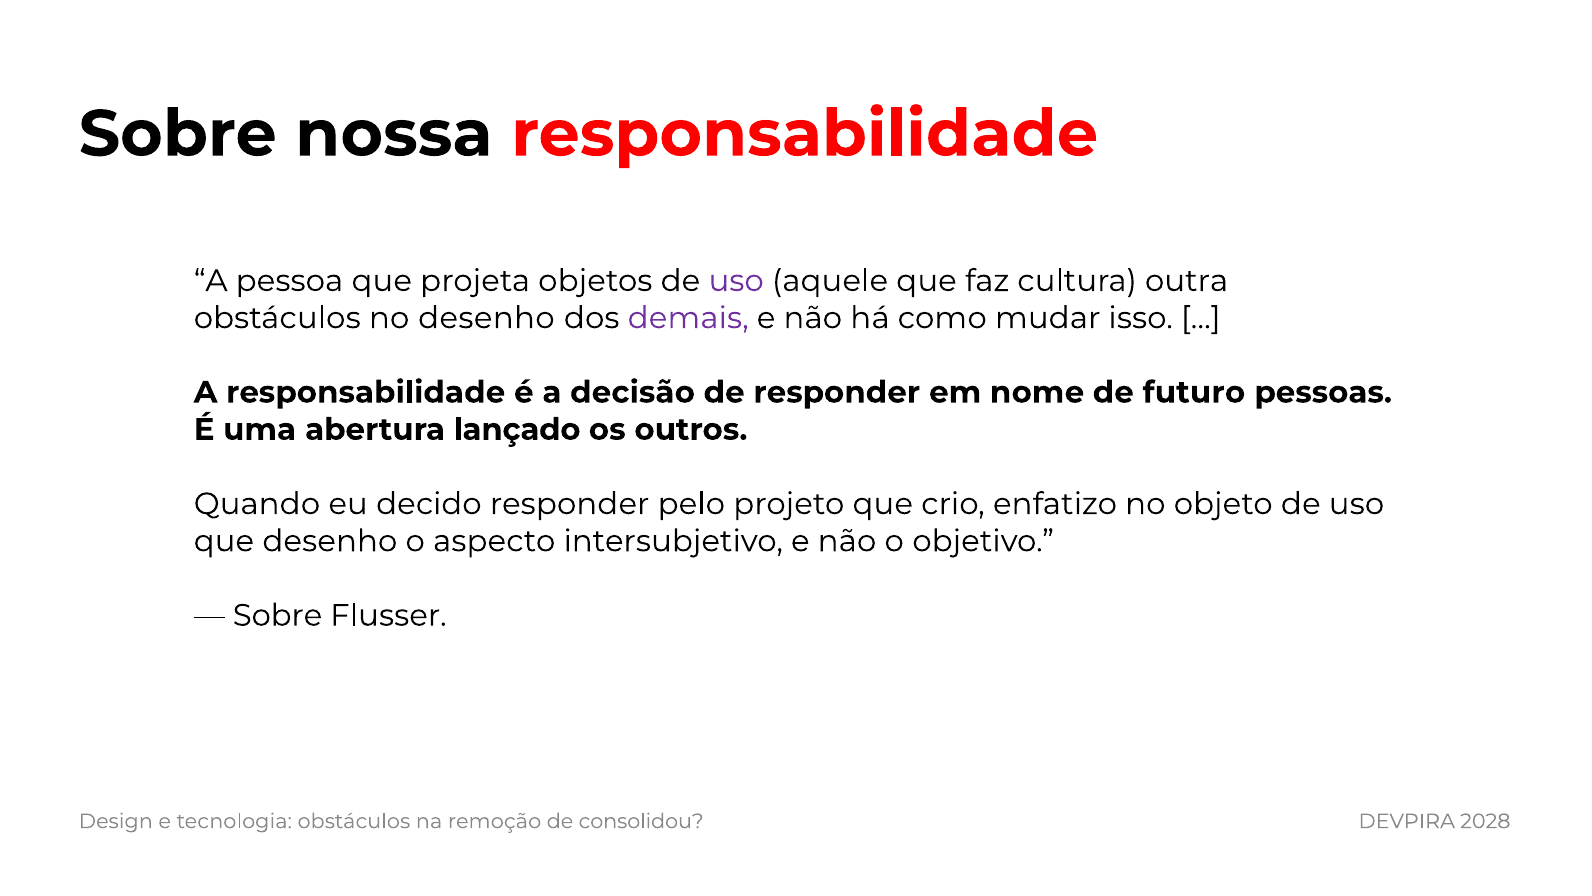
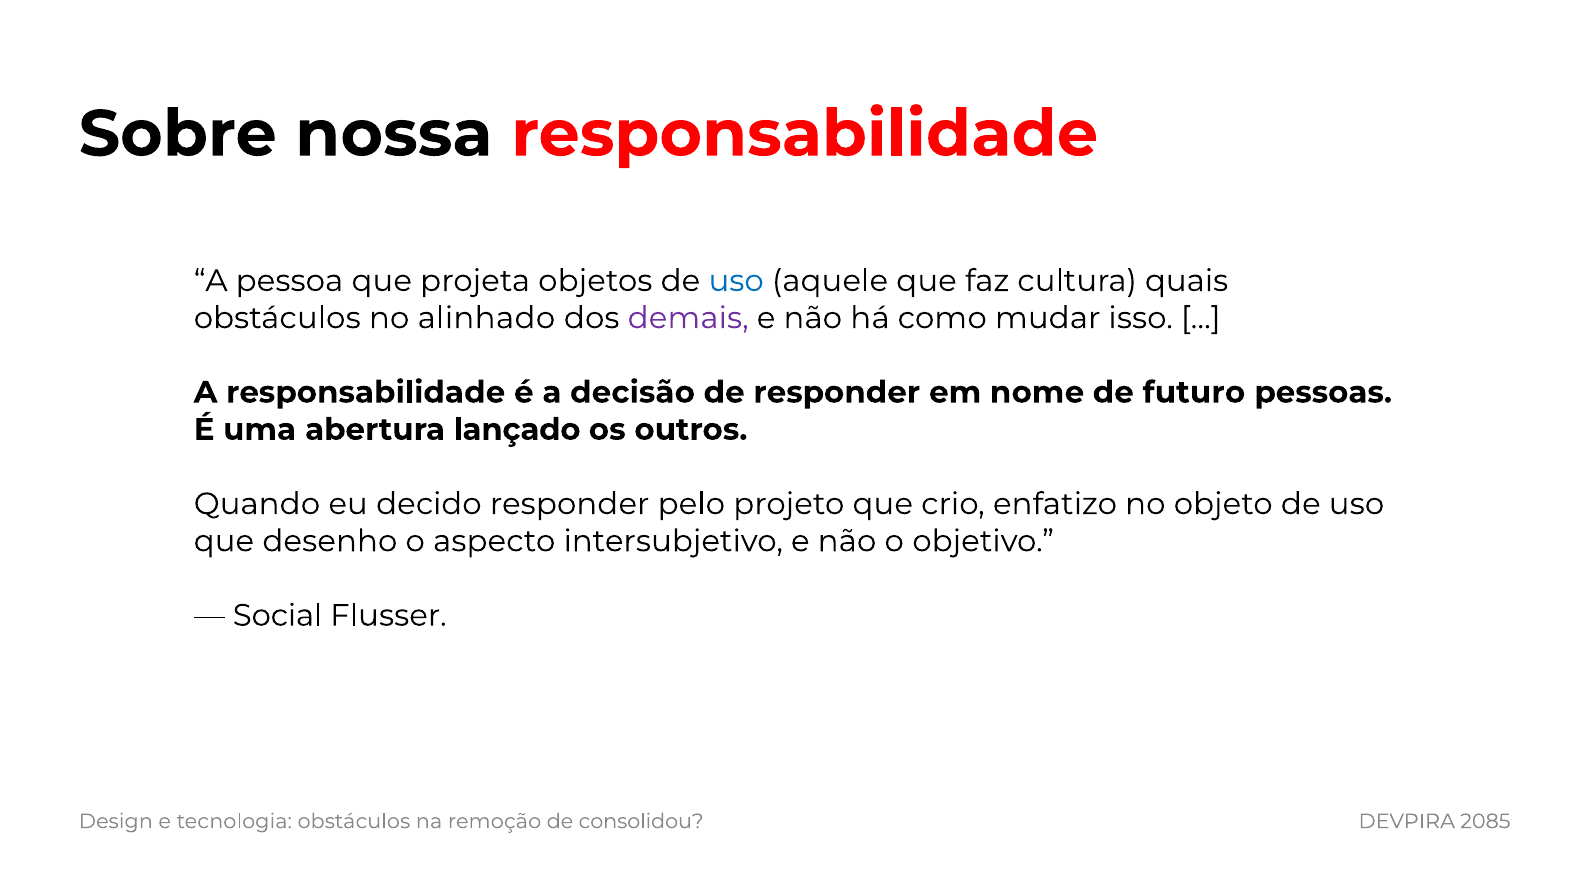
uso at (736, 281) colour: purple -> blue
outra: outra -> quais
no desenho: desenho -> alinhado
Sobre at (277, 615): Sobre -> Social
2028: 2028 -> 2085
